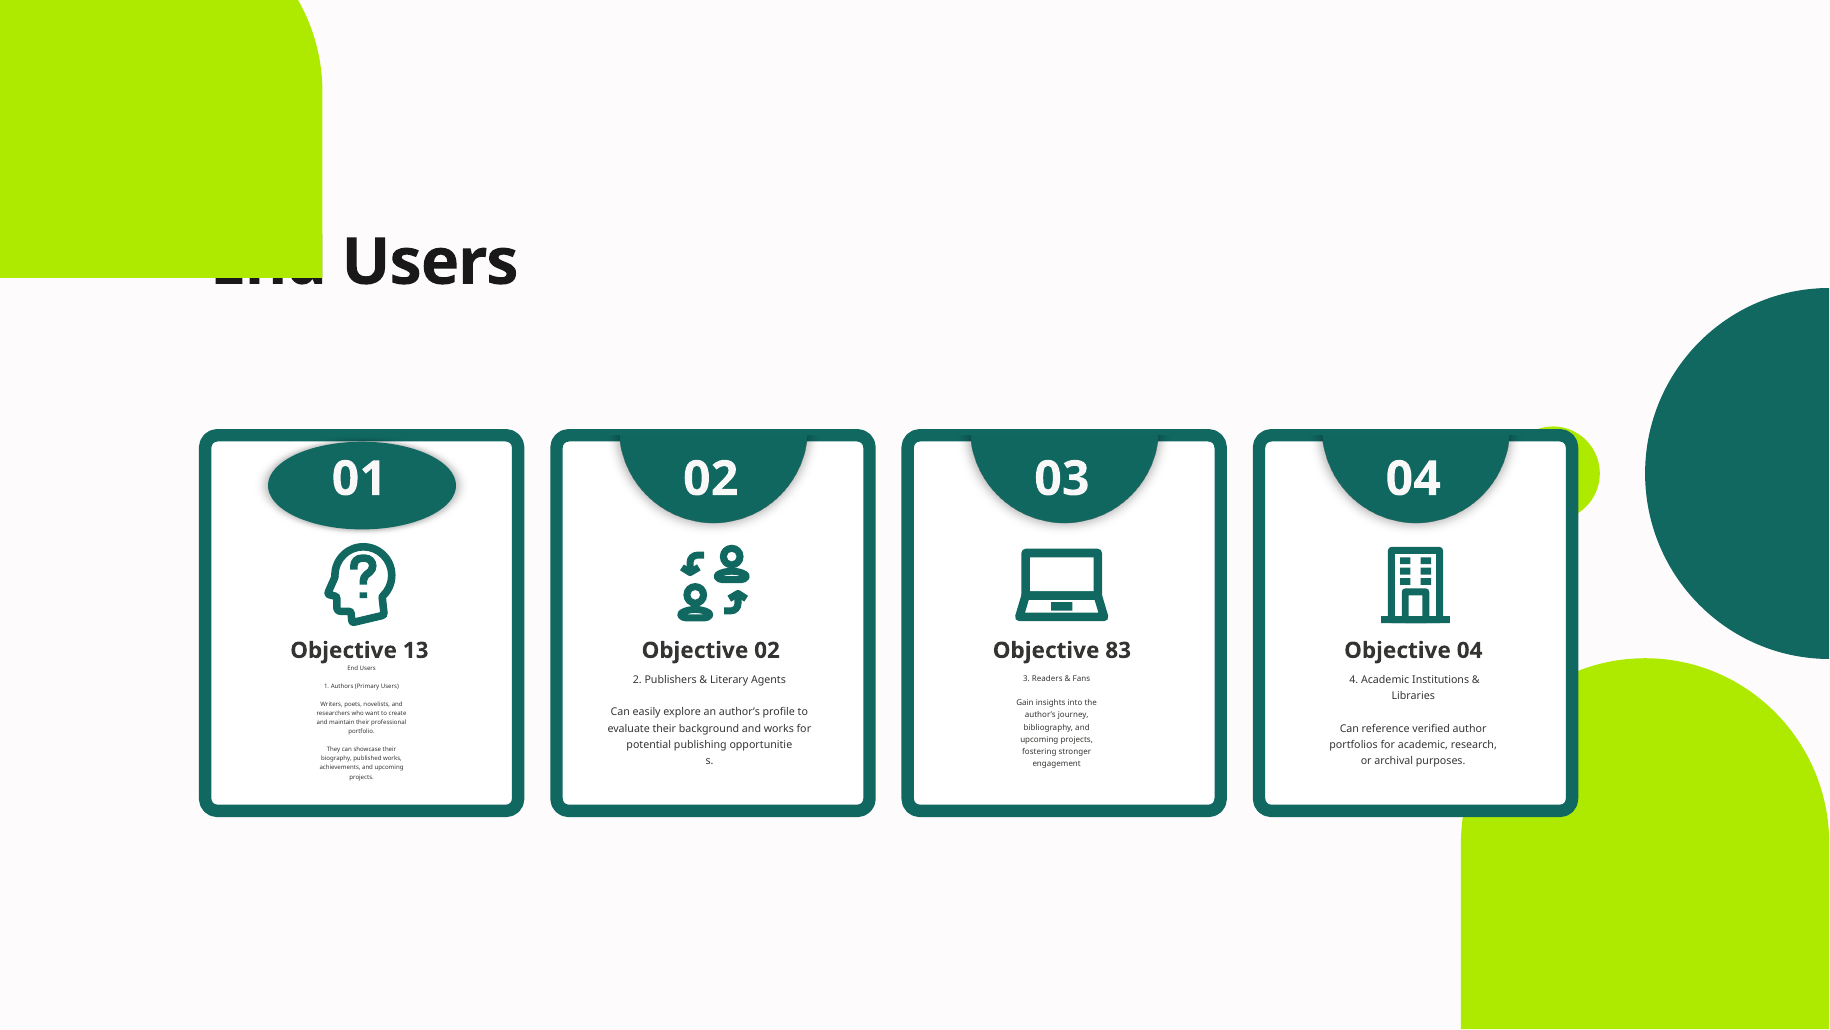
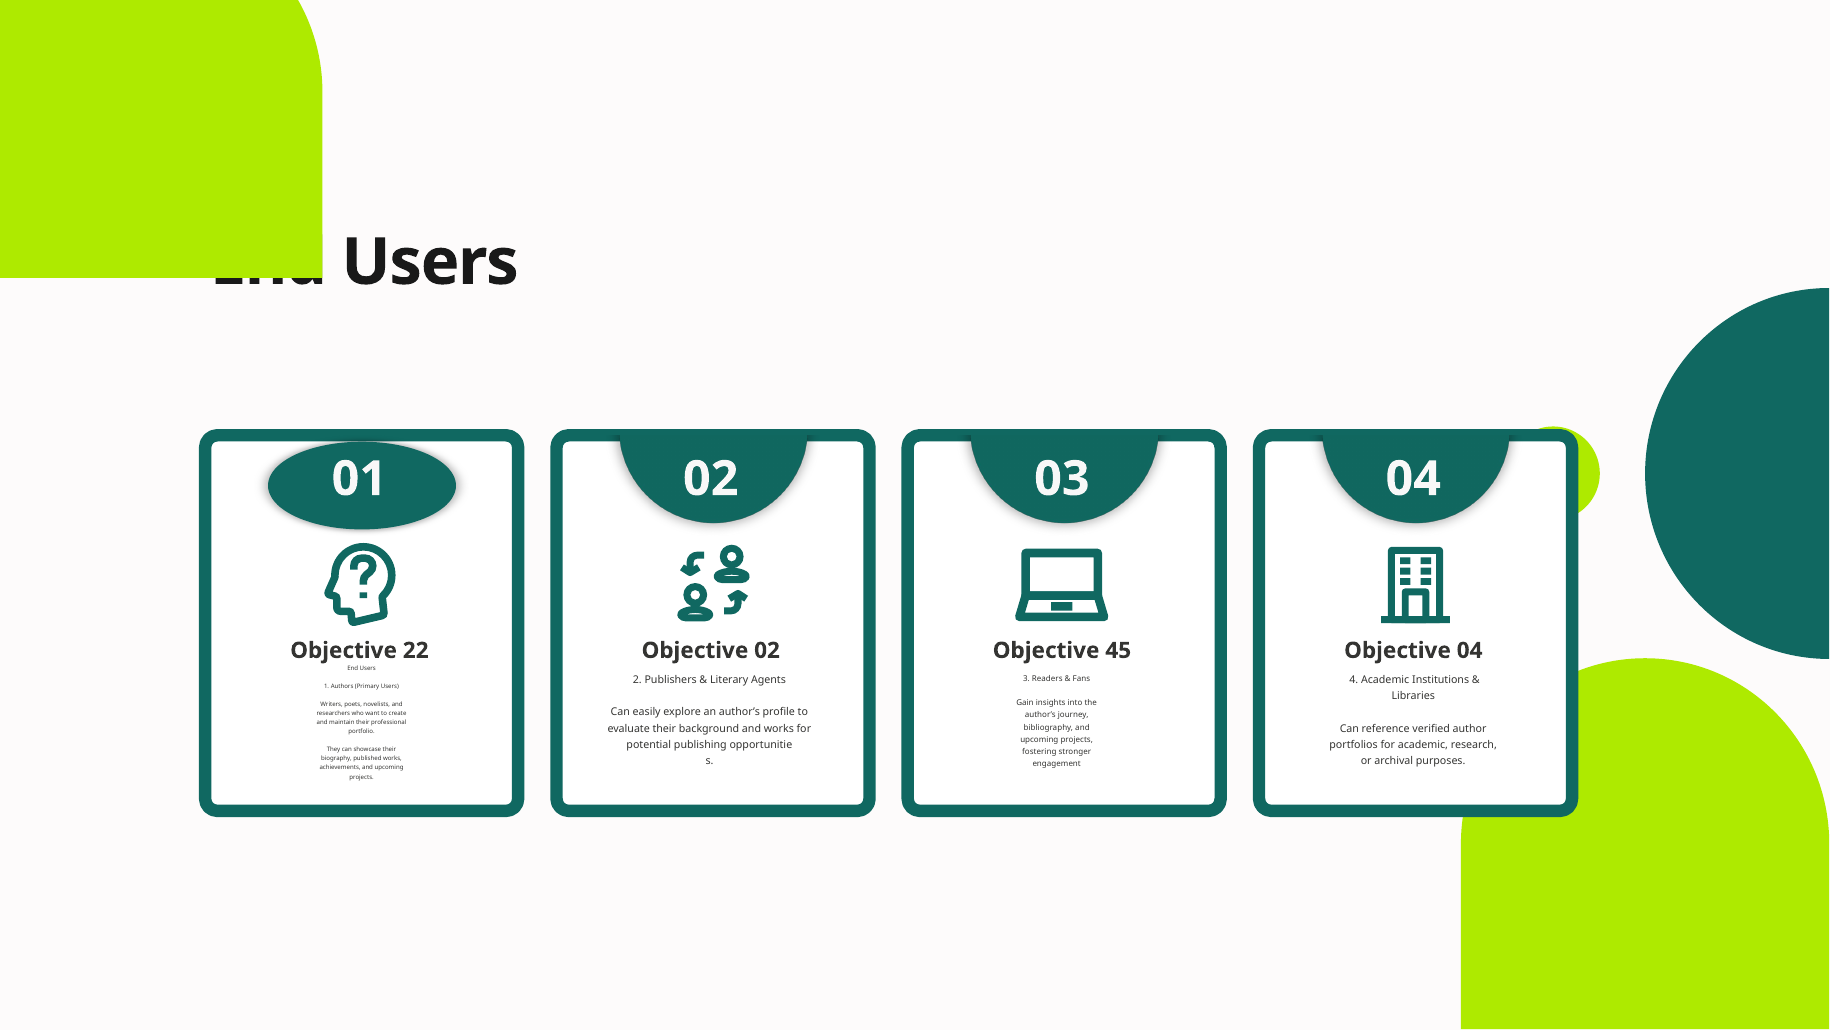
13: 13 -> 22
83: 83 -> 45
